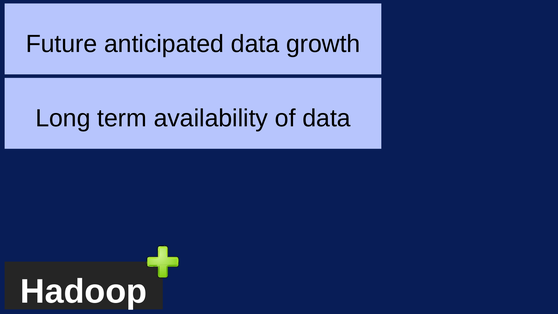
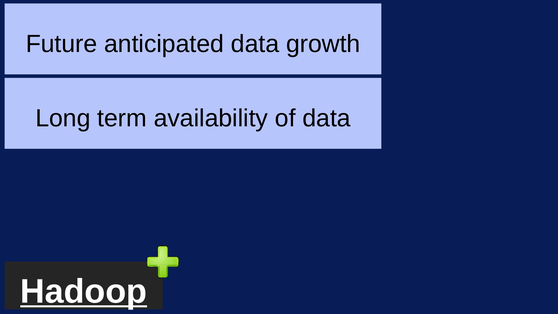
Hadoop underline: none -> present
